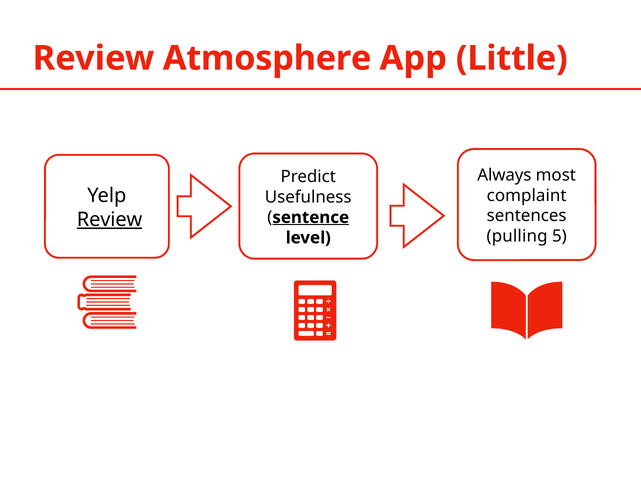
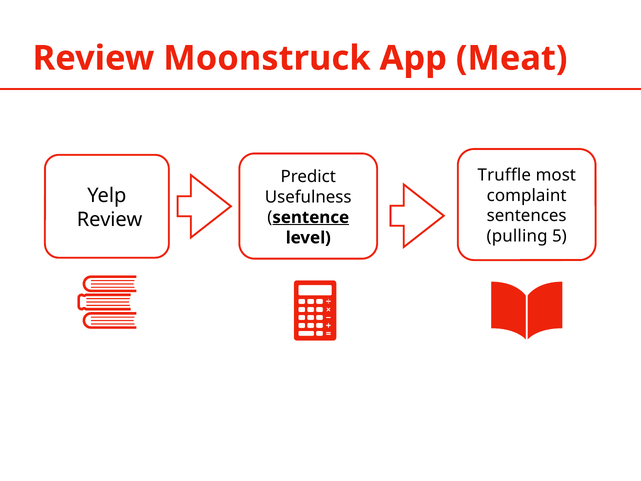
Atmosphere: Atmosphere -> Moonstruck
Little: Little -> Meat
Always: Always -> Truffle
Review at (110, 220) underline: present -> none
